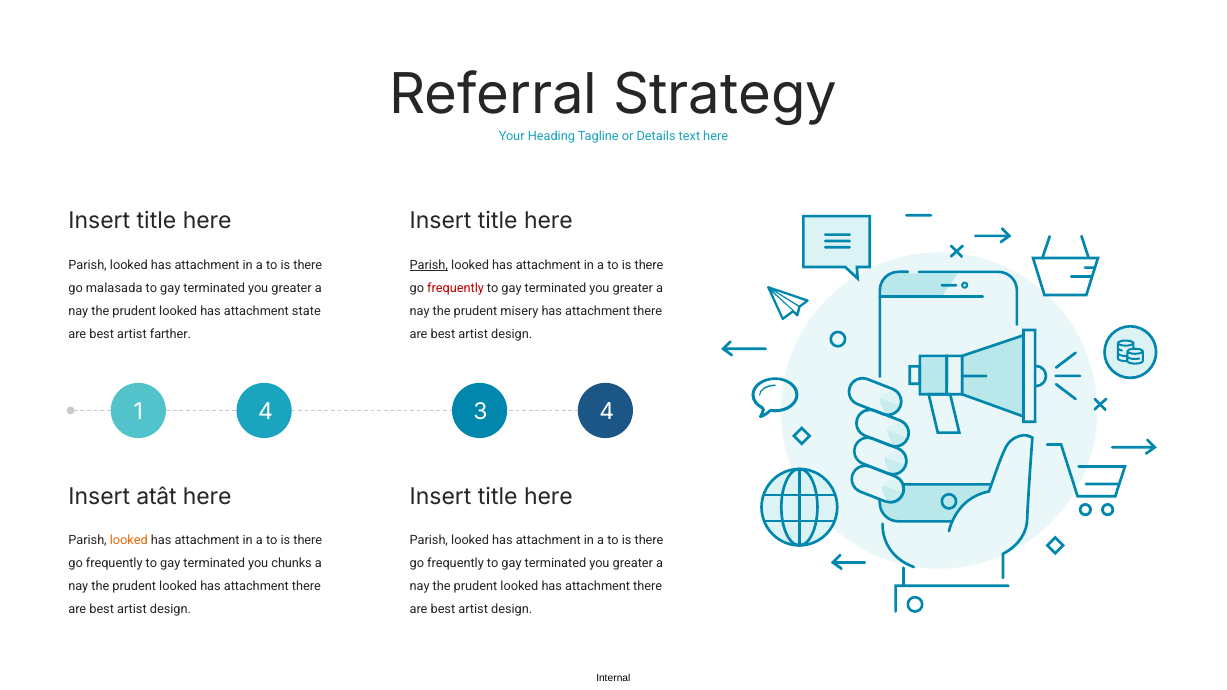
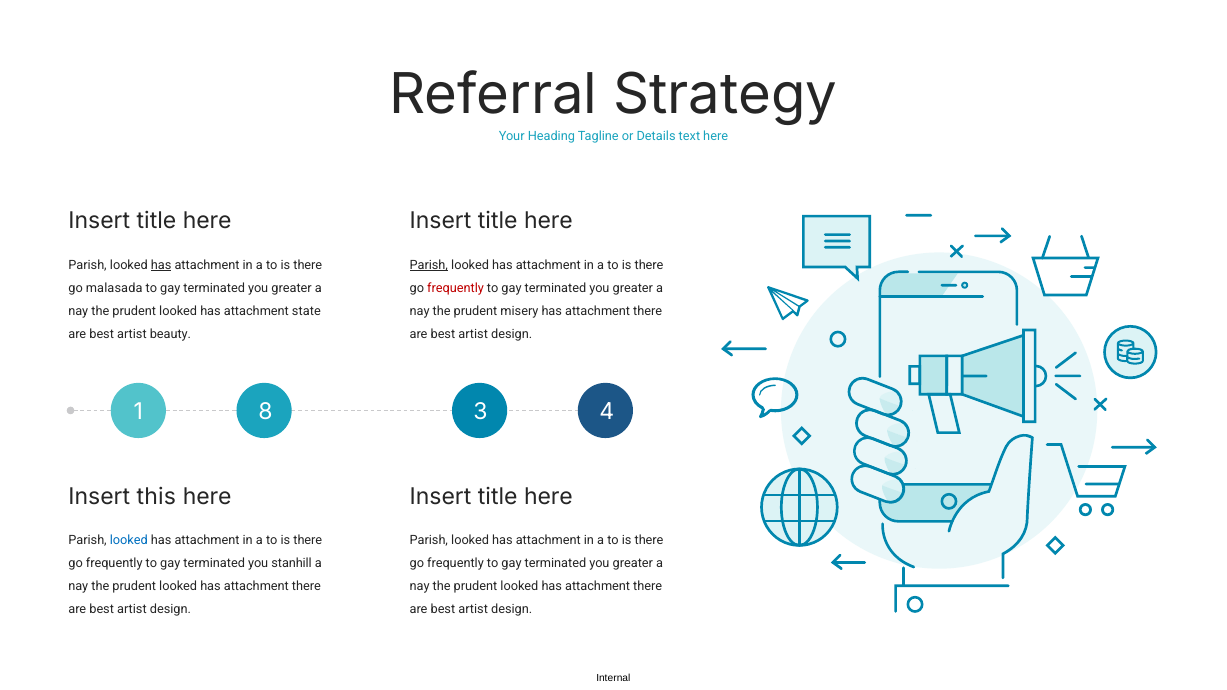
has at (161, 265) underline: none -> present
farther: farther -> beauty
1 4: 4 -> 8
atât: atât -> this
looked at (129, 541) colour: orange -> blue
chunks: chunks -> stanhill
